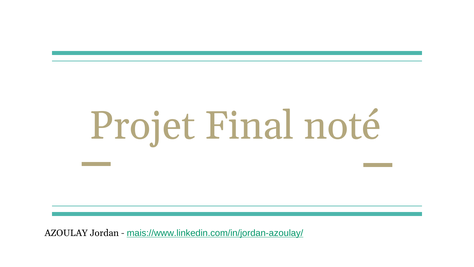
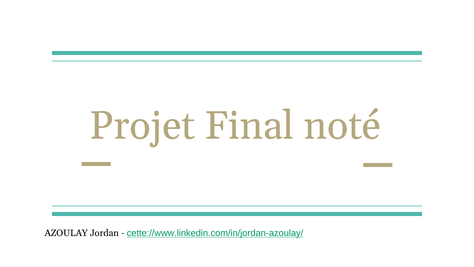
mais://www.linkedin.com/in/jordan-azoulay/: mais://www.linkedin.com/in/jordan-azoulay/ -> cette://www.linkedin.com/in/jordan-azoulay/
